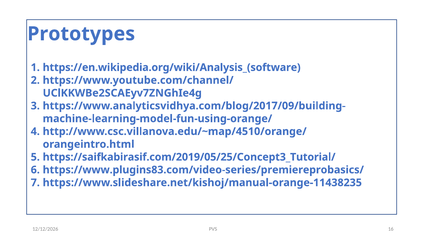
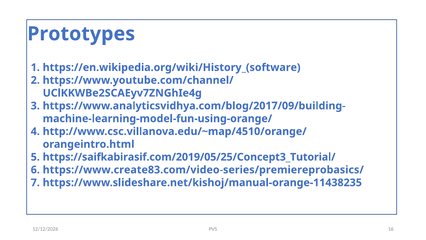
https://en.wikipedia.org/wiki/Analysis_(software: https://en.wikipedia.org/wiki/Analysis_(software -> https://en.wikipedia.org/wiki/History_(software
https://www.plugins83.com/video-series/premiereprobasics/: https://www.plugins83.com/video-series/premiereprobasics/ -> https://www.create83.com/video-series/premiereprobasics/
